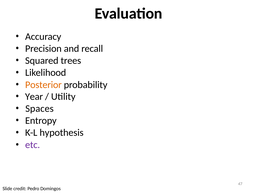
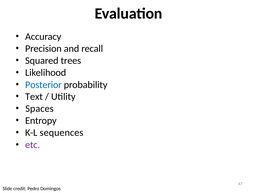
Posterior colour: orange -> blue
Year: Year -> Text
hypothesis: hypothesis -> sequences
